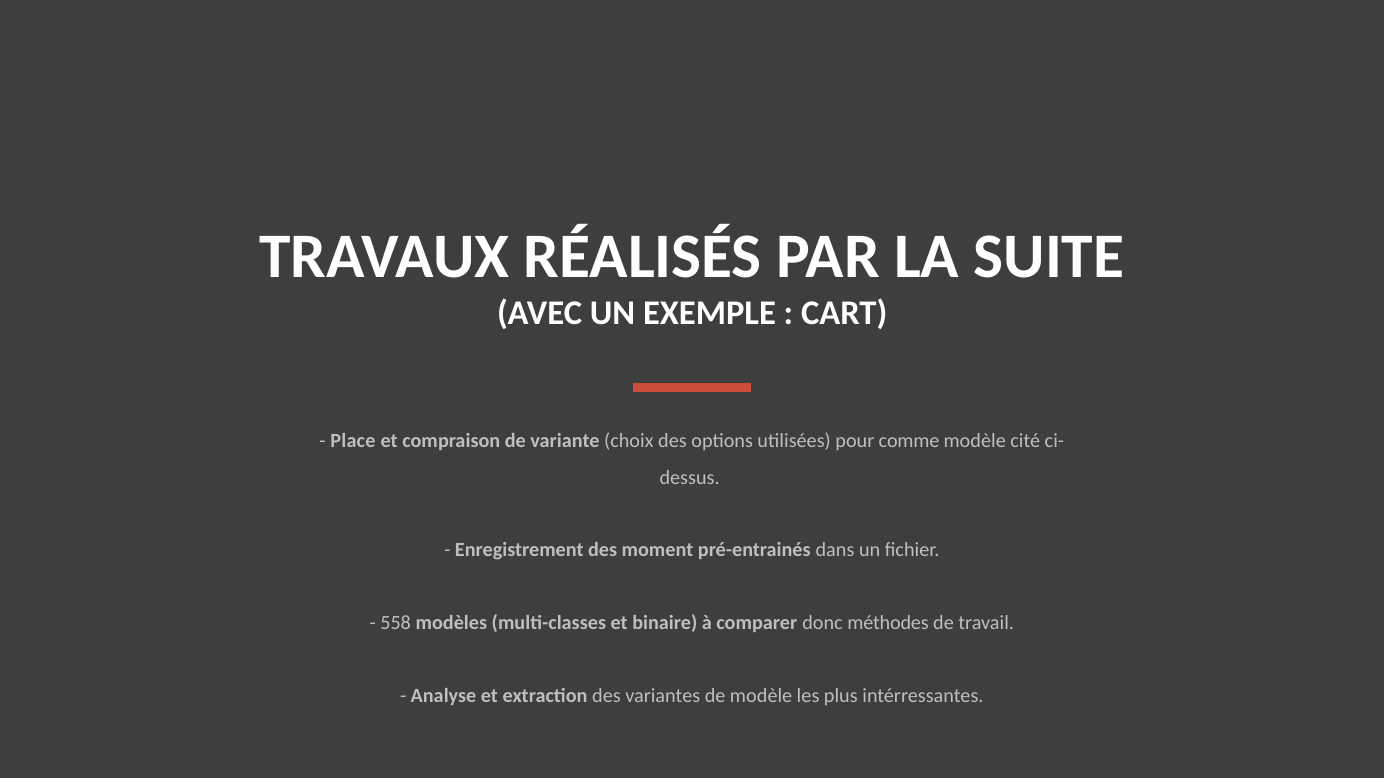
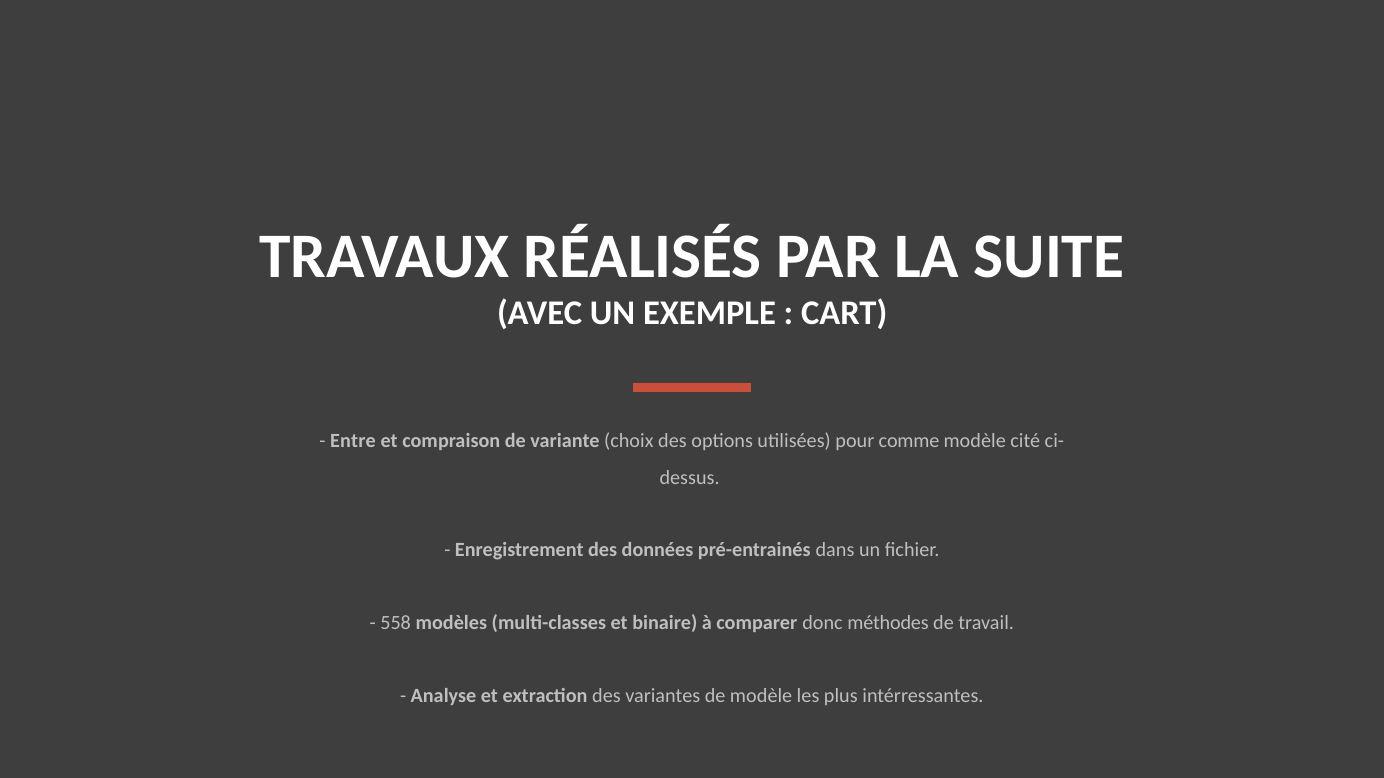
Place: Place -> Entre
moment: moment -> données
